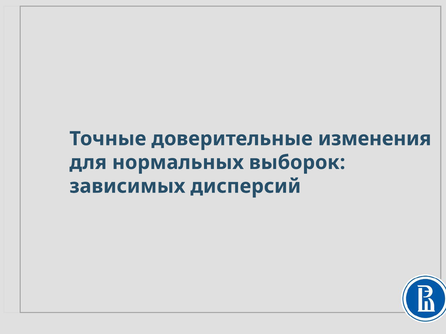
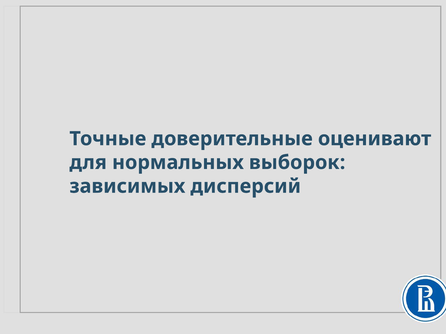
изменения: изменения -> оценивают
